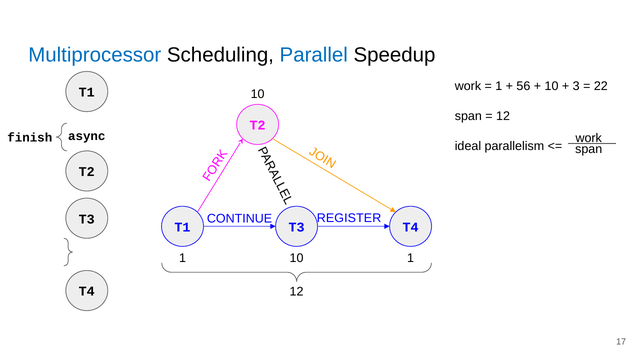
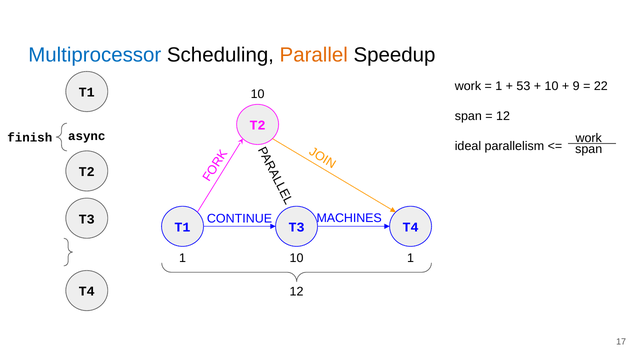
Parallel colour: blue -> orange
56: 56 -> 53
3: 3 -> 9
REGISTER: REGISTER -> MACHINES
